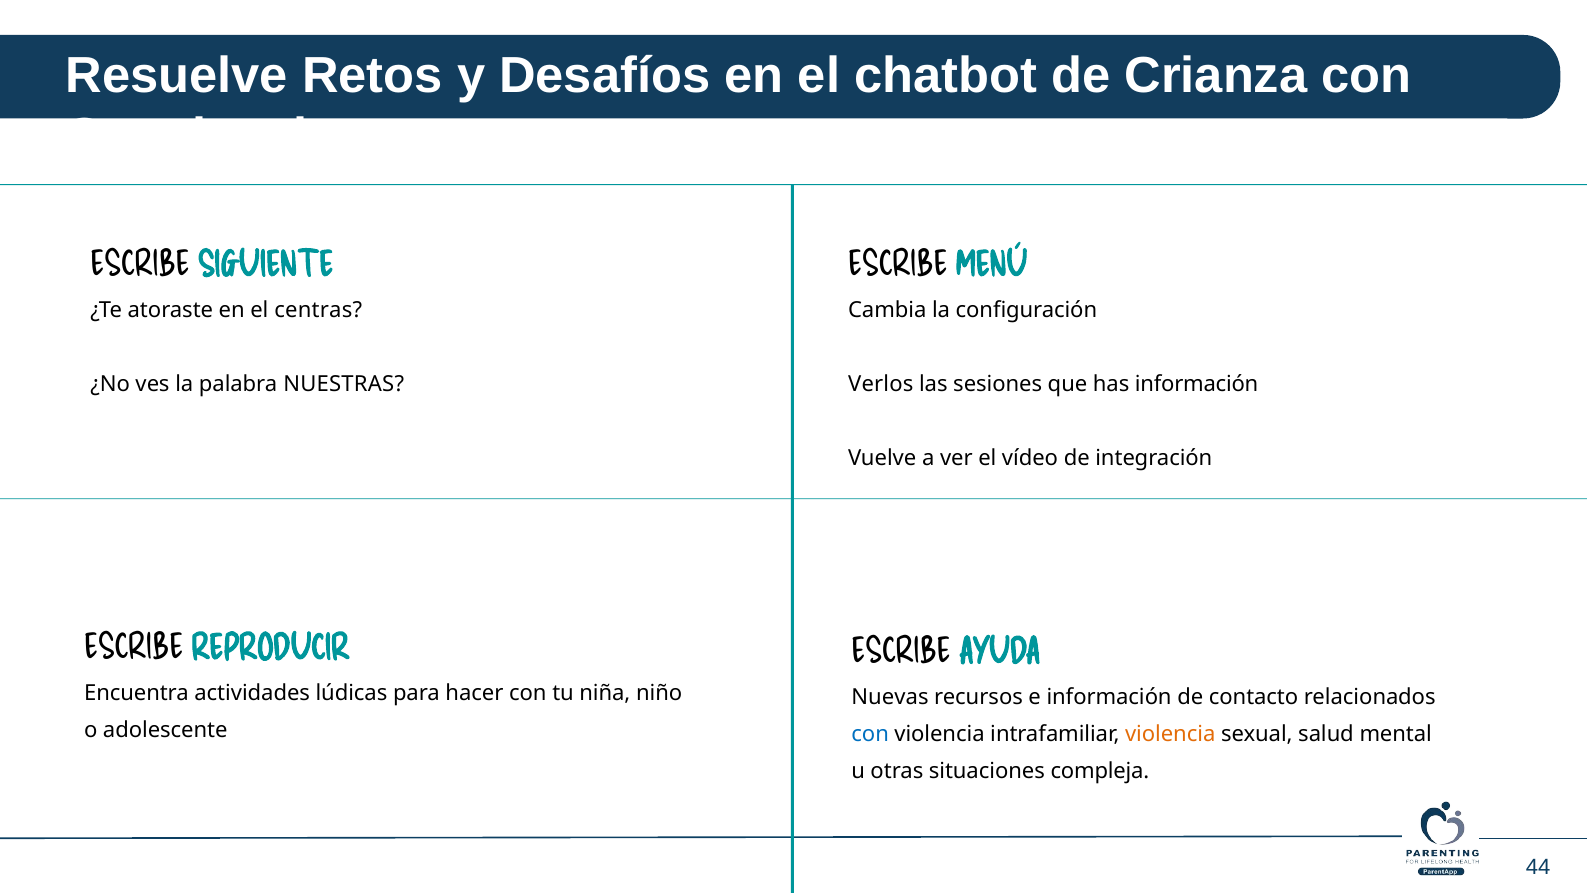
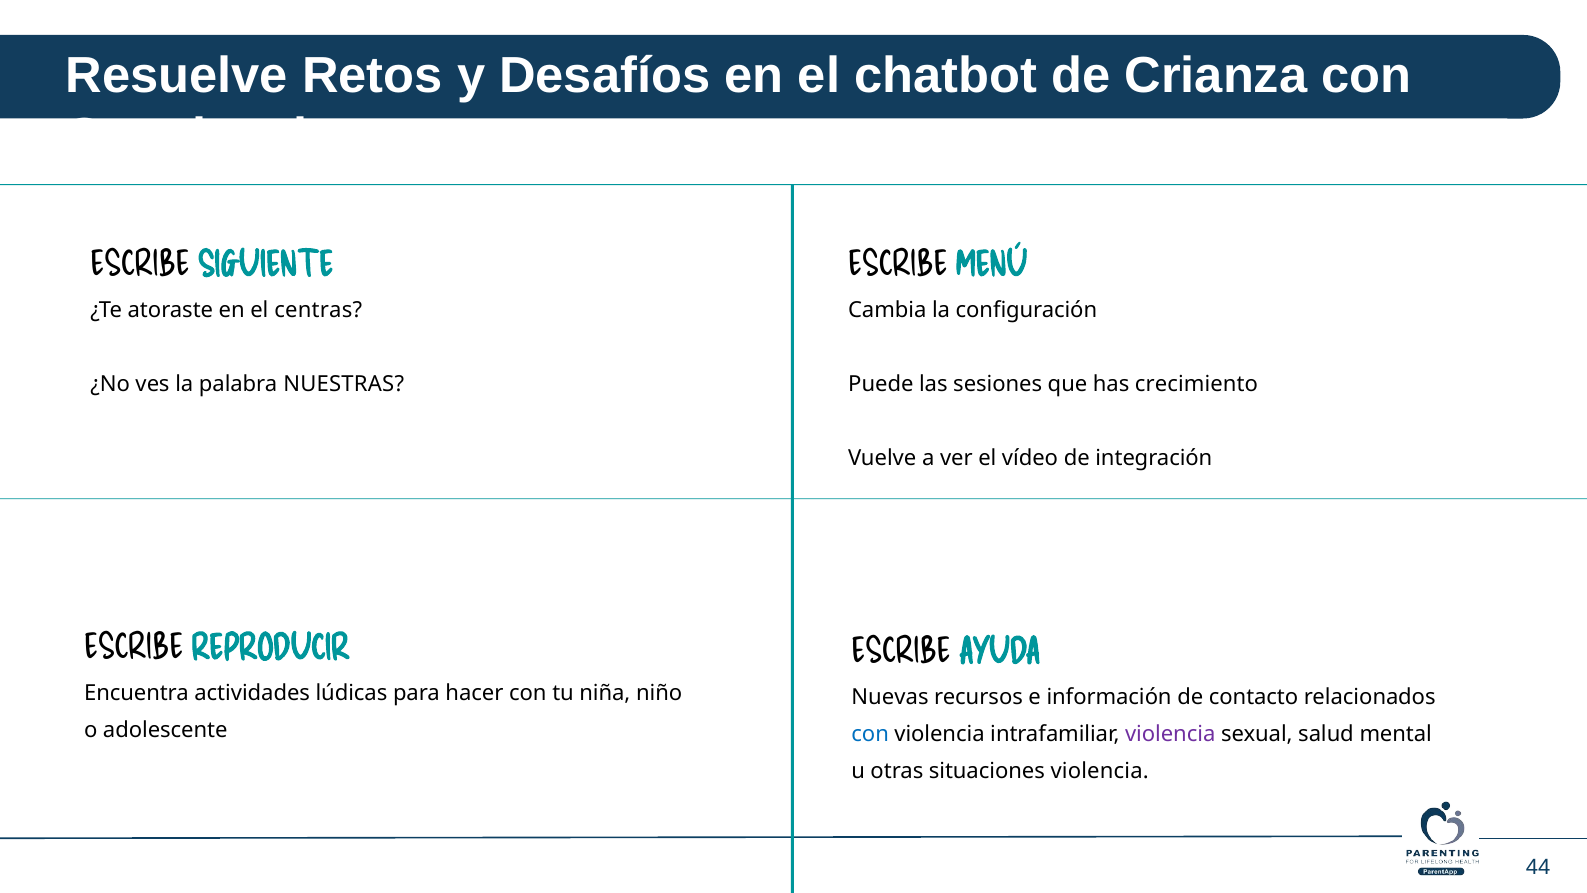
Verlos: Verlos -> Puede
has información: información -> crecimiento
violencia at (1170, 734) colour: orange -> purple
situaciones compleja: compleja -> violencia
